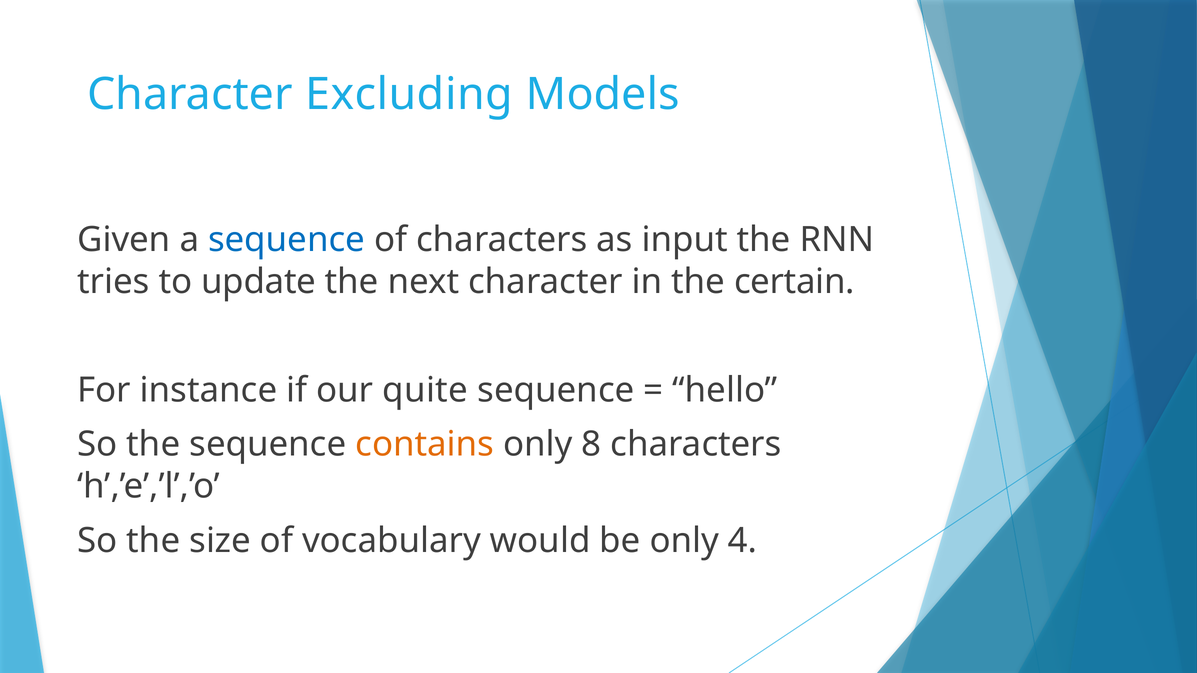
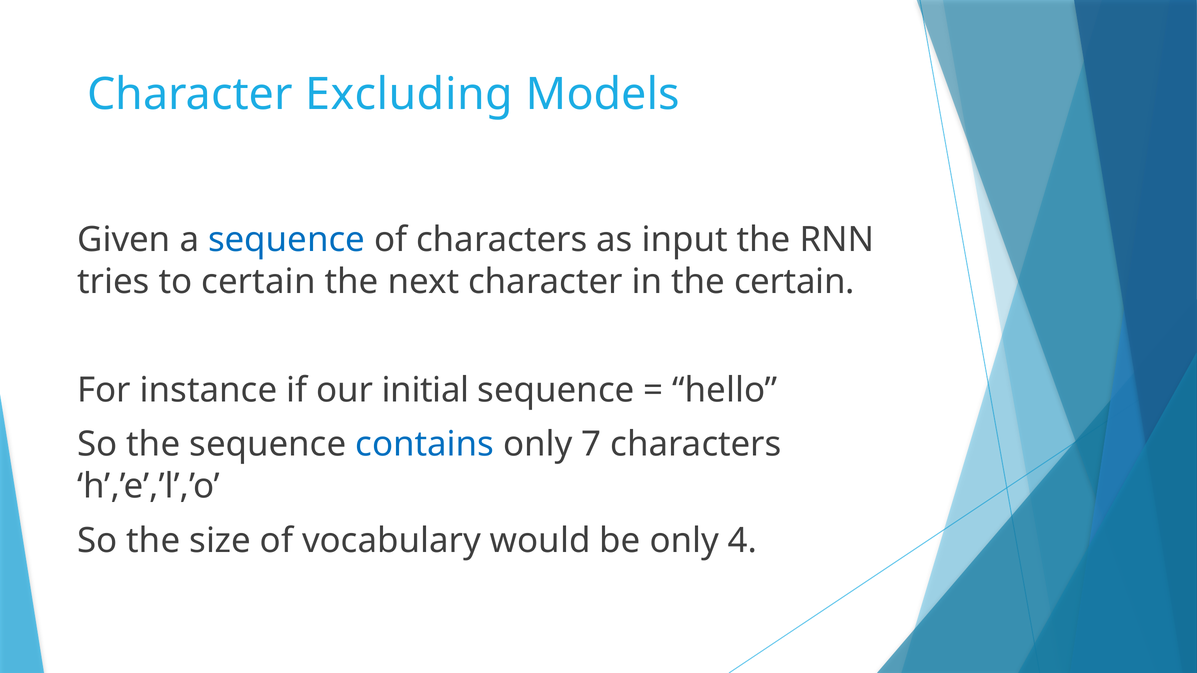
to update: update -> certain
quite: quite -> initial
contains colour: orange -> blue
8: 8 -> 7
